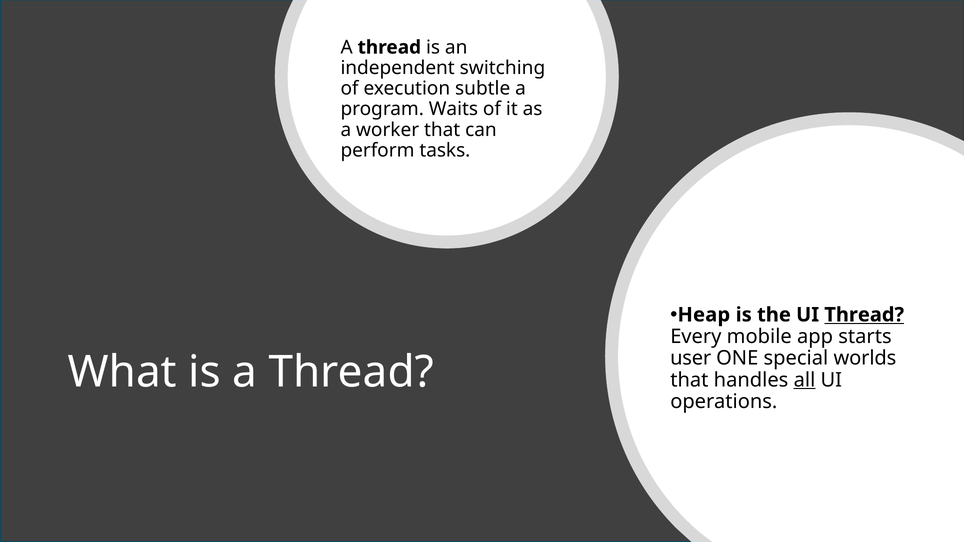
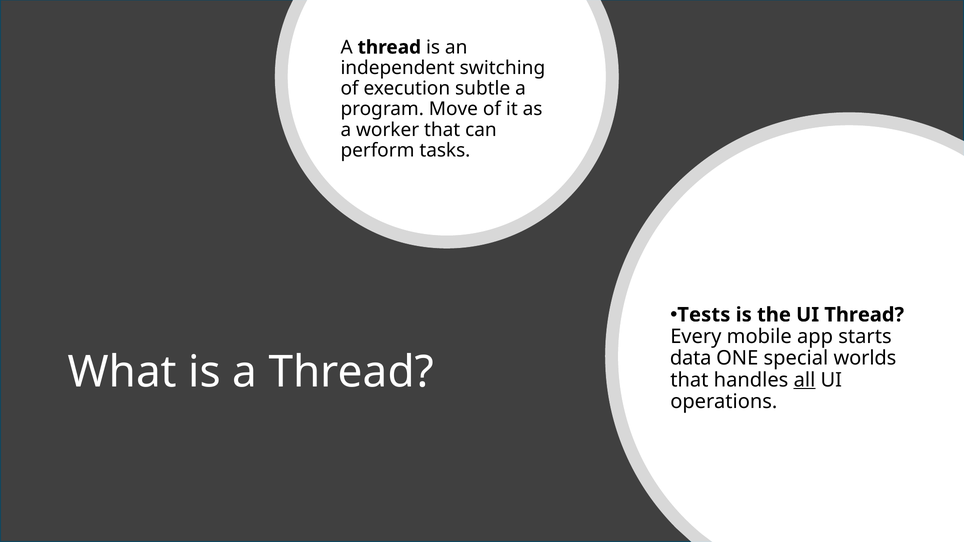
Waits: Waits -> Move
Heap: Heap -> Tests
Thread at (864, 315) underline: present -> none
user: user -> data
